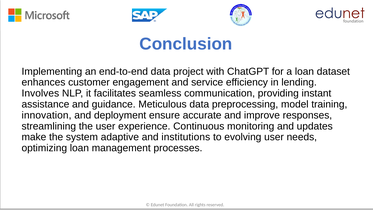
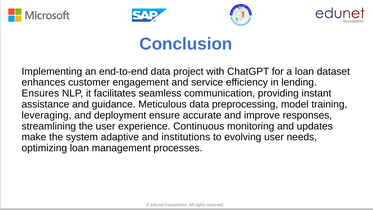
Involves: Involves -> Ensures
innovation: innovation -> leveraging
